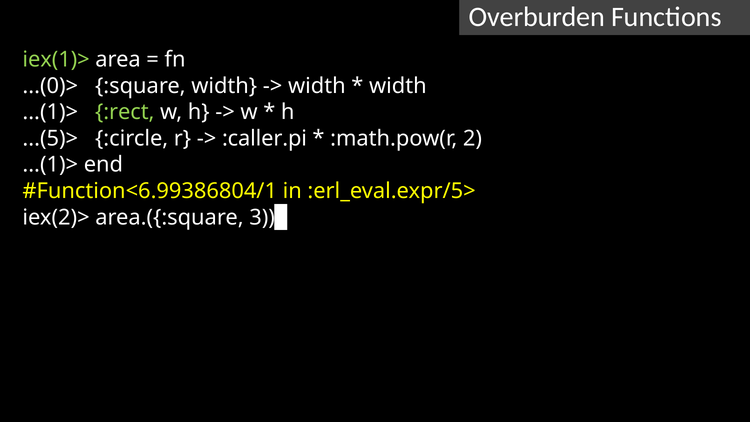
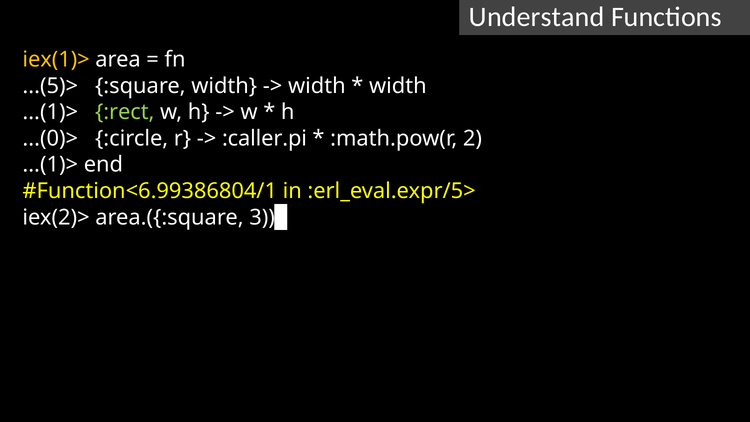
Overburden: Overburden -> Understand
iex(1)> colour: light green -> yellow
...(0)>: ...(0)> -> ...(5)>
...(5)>: ...(5)> -> ...(0)>
